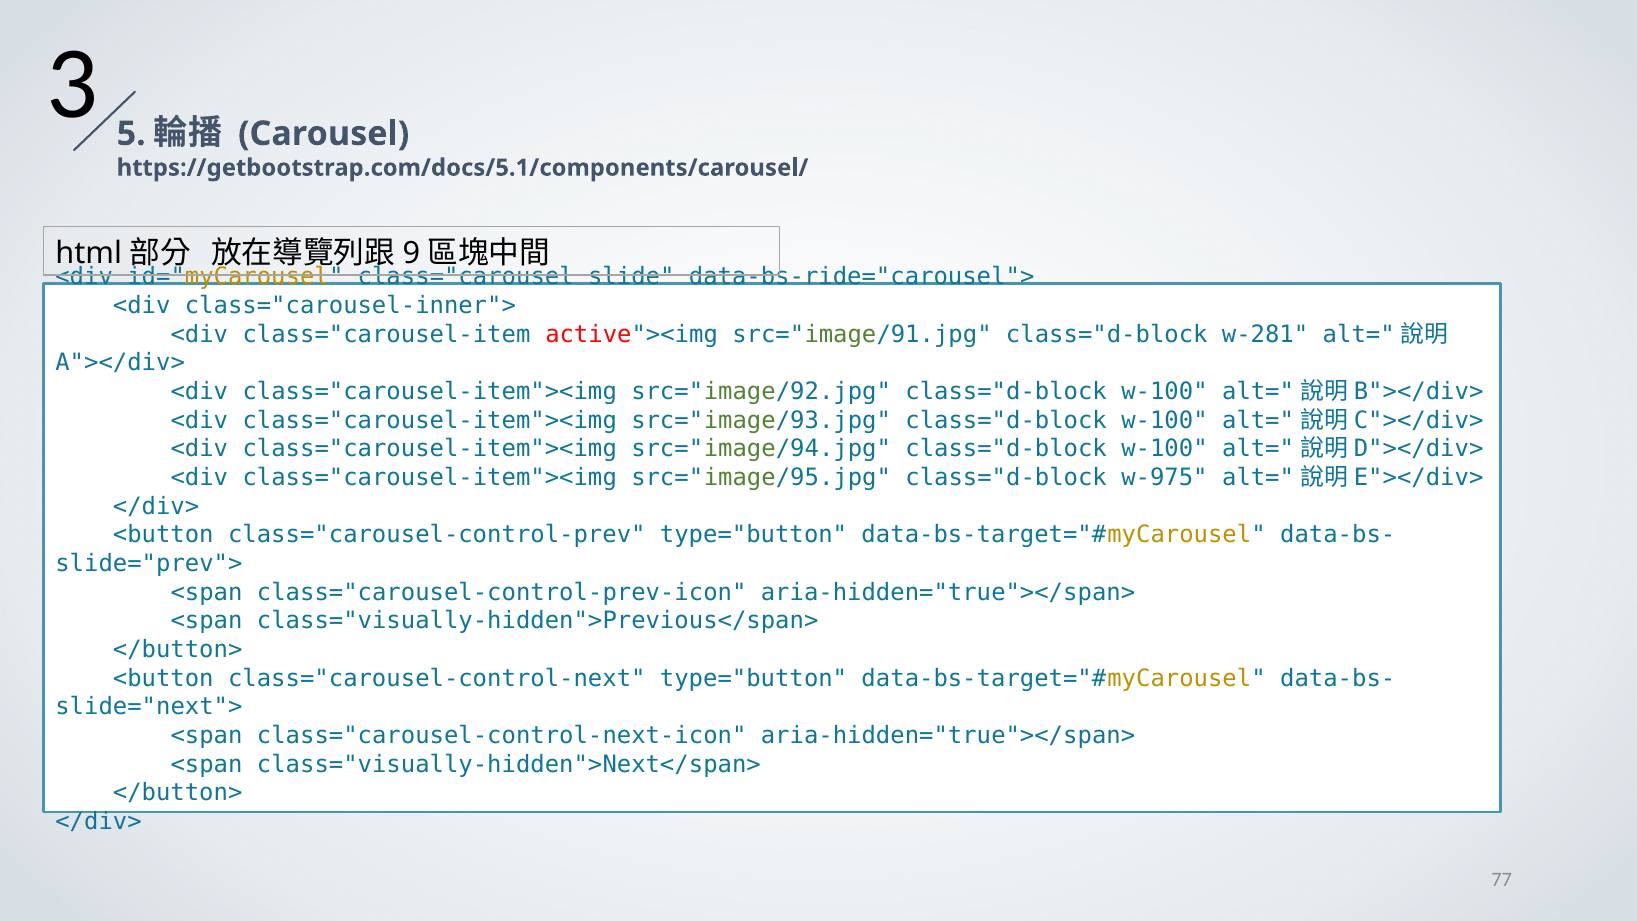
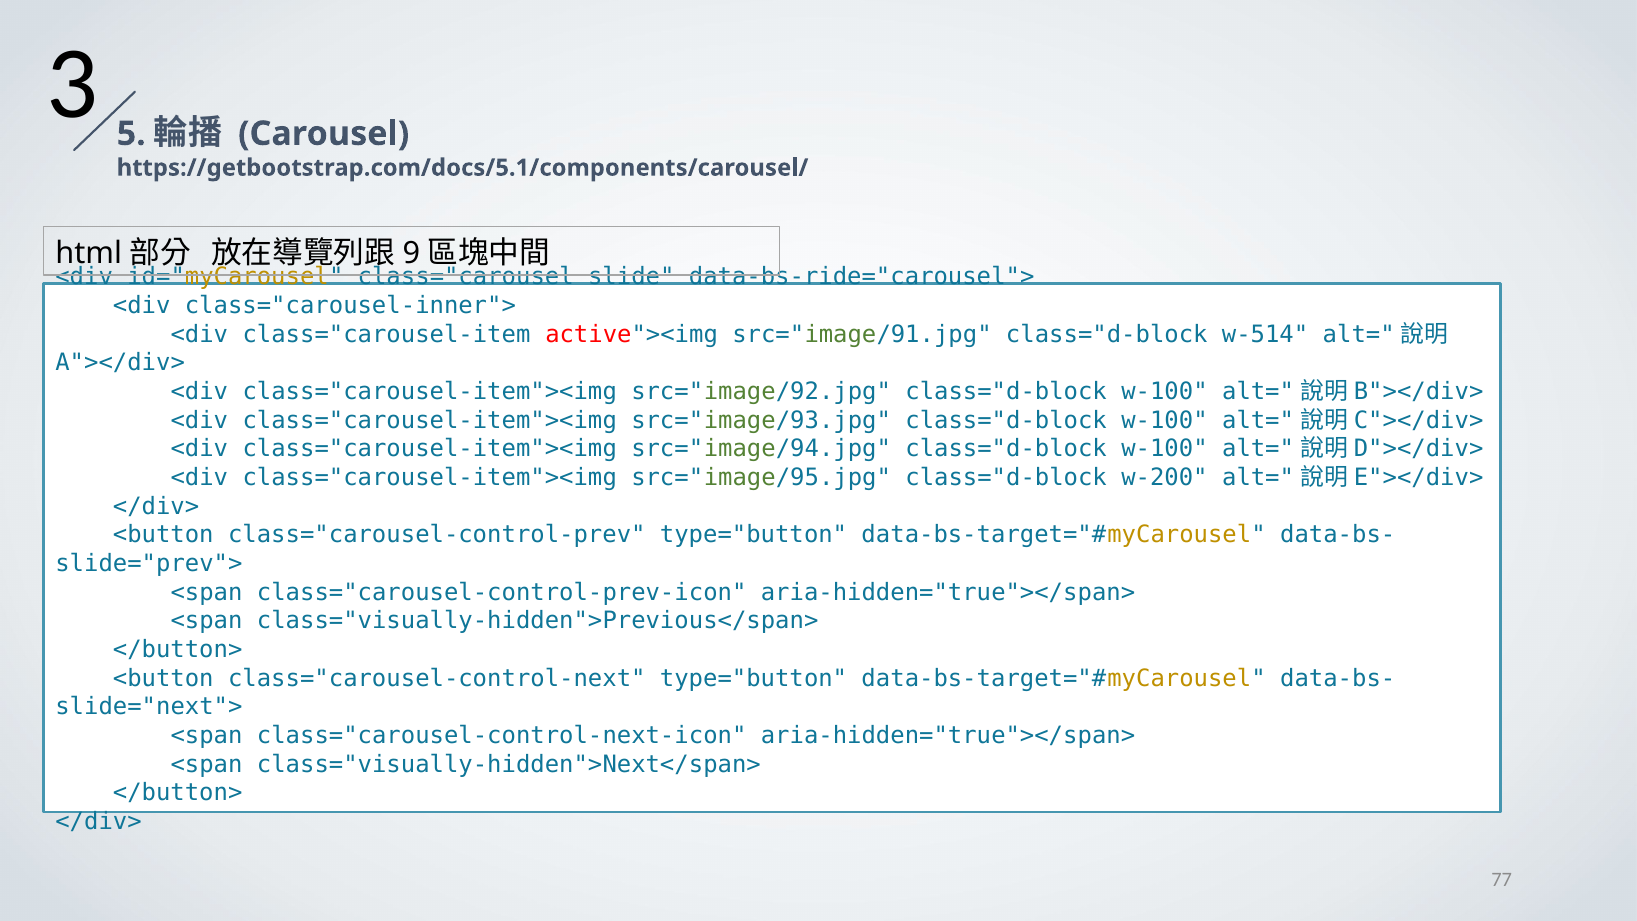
w-281: w-281 -> w-514
w-975: w-975 -> w-200
